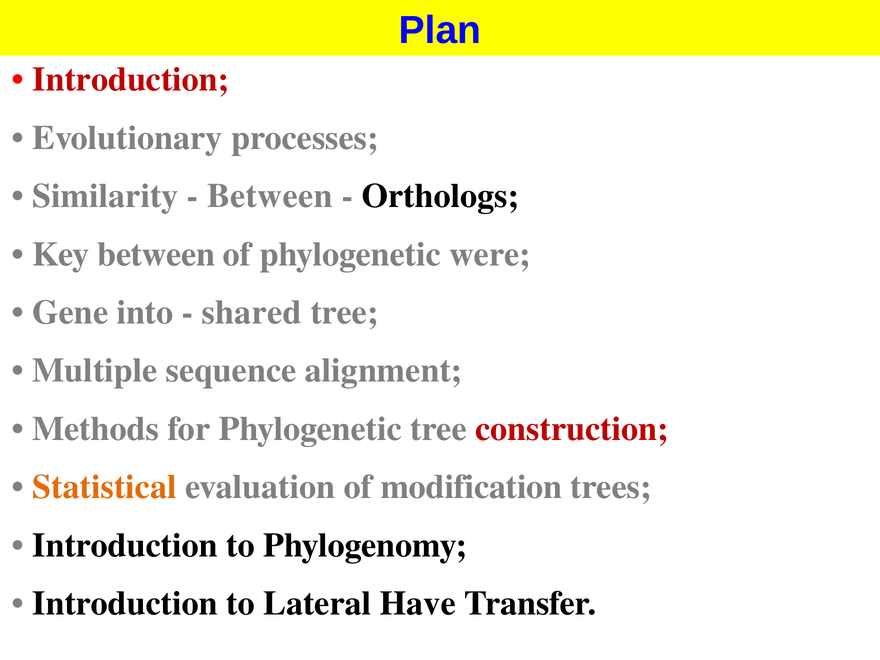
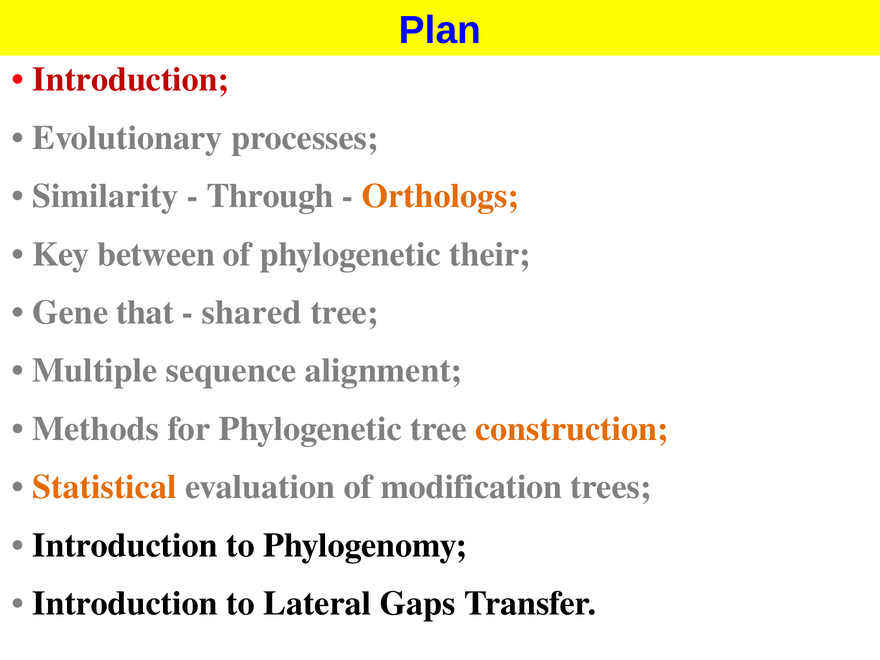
Between at (270, 196): Between -> Through
Orthologs colour: black -> orange
were: were -> their
into: into -> that
construction colour: red -> orange
Have: Have -> Gaps
